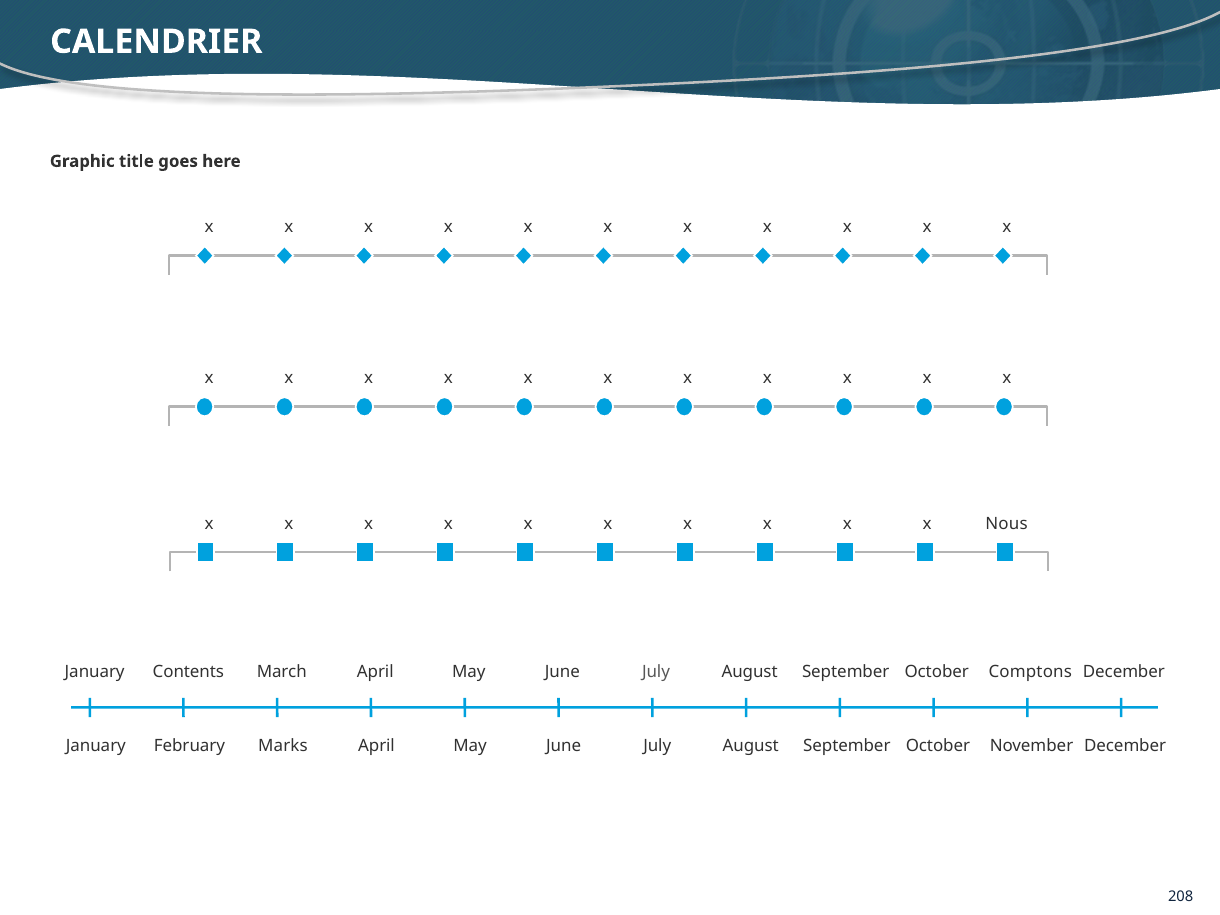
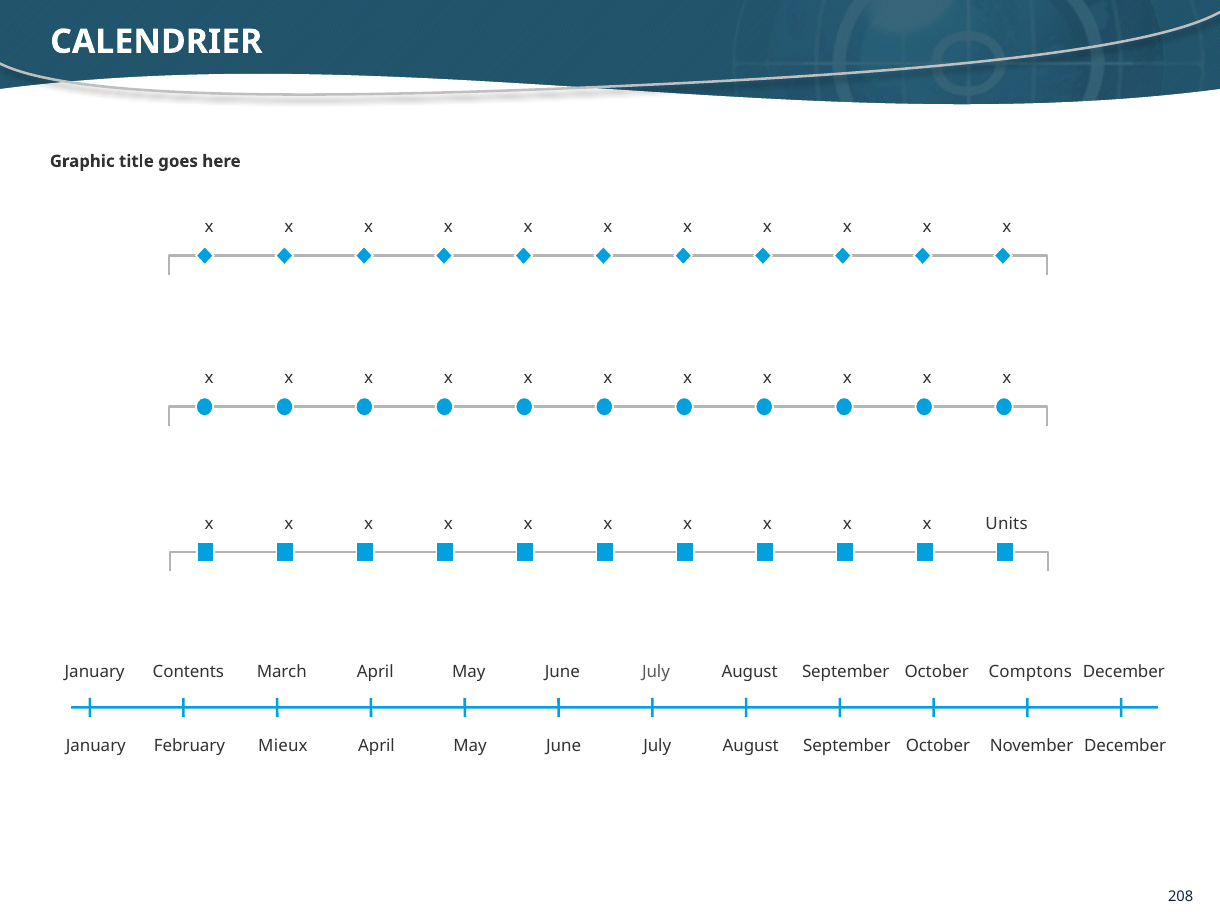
Nous: Nous -> Units
Marks: Marks -> Mieux
